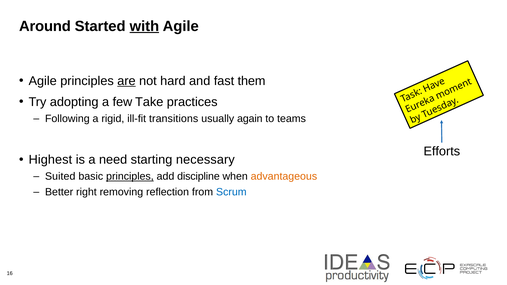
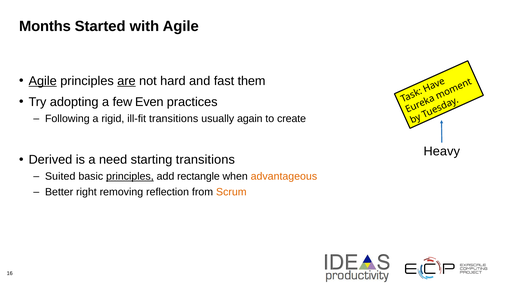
Around: Around -> Months
with underline: present -> none
Agile at (43, 81) underline: none -> present
Take: Take -> Even
teams: teams -> create
Efforts: Efforts -> Heavy
Highest: Highest -> Derived
starting necessary: necessary -> transitions
discipline: discipline -> rectangle
Scrum colour: blue -> orange
